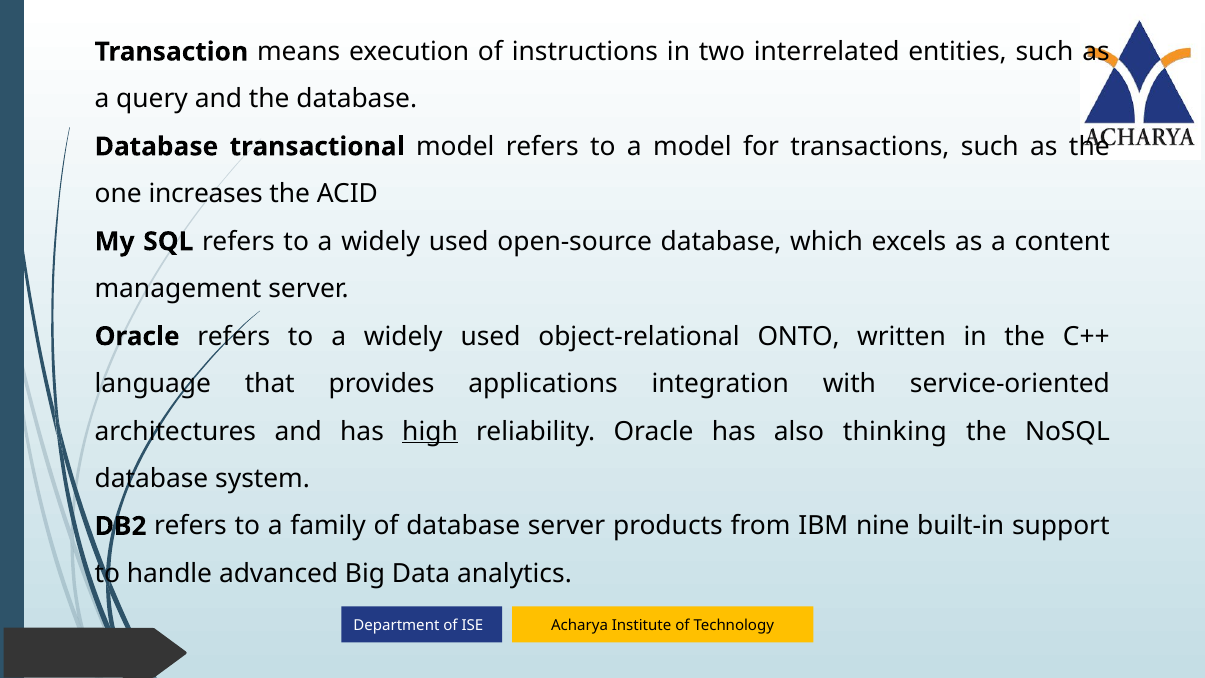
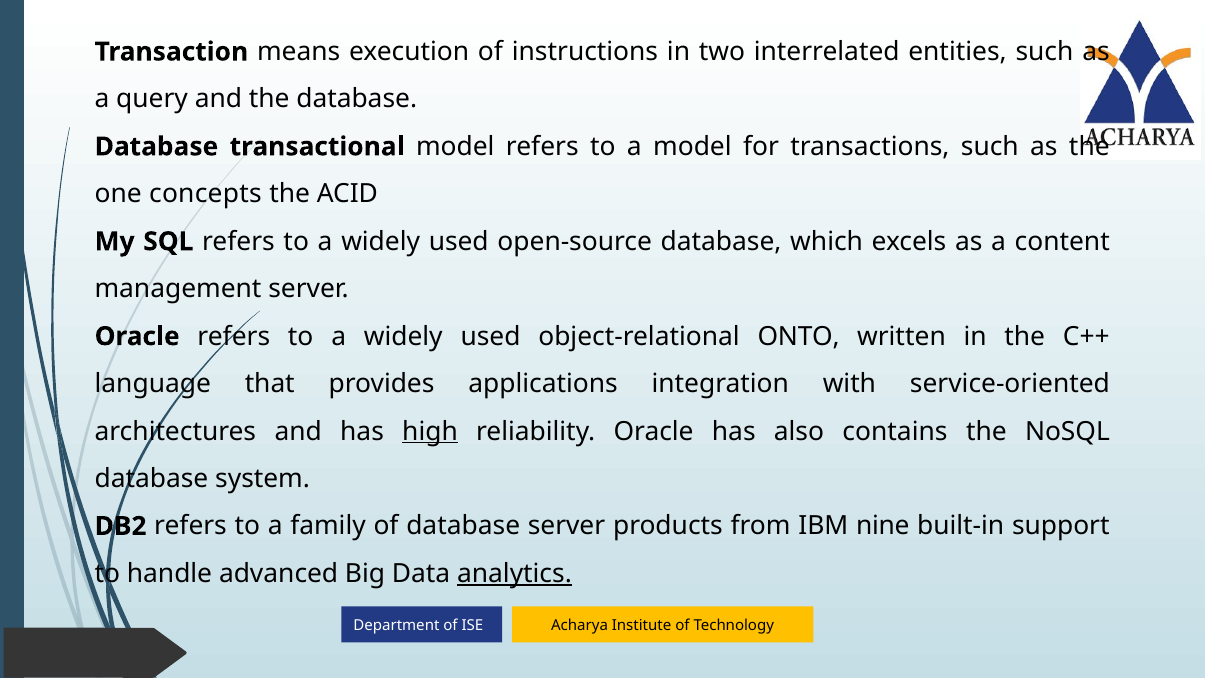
increases: increases -> concepts
thinking: thinking -> contains
analytics underline: none -> present
